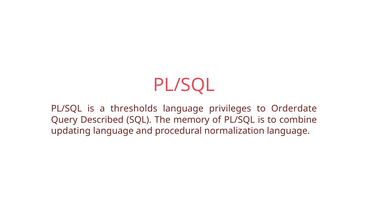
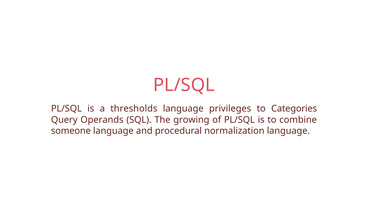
Orderdate: Orderdate -> Categories
Described: Described -> Operands
memory: memory -> growing
updating: updating -> someone
